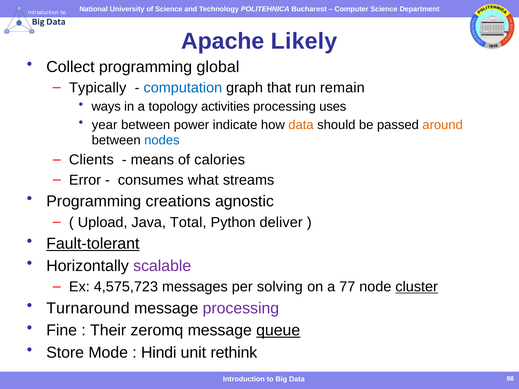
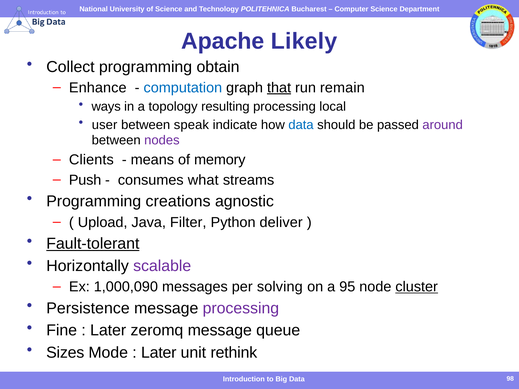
global: global -> obtain
Typically: Typically -> Enhance
that underline: none -> present
activities: activities -> resulting
uses: uses -> local
year: year -> user
power: power -> speak
data at (301, 125) colour: orange -> blue
around colour: orange -> purple
nodes colour: blue -> purple
calories: calories -> memory
Error: Error -> Push
Total: Total -> Filter
4,575,723: 4,575,723 -> 1,000,090
77: 77 -> 95
Turnaround: Turnaround -> Persistence
Their at (108, 331): Their -> Later
queue underline: present -> none
Store: Store -> Sizes
Hindi at (159, 353): Hindi -> Later
